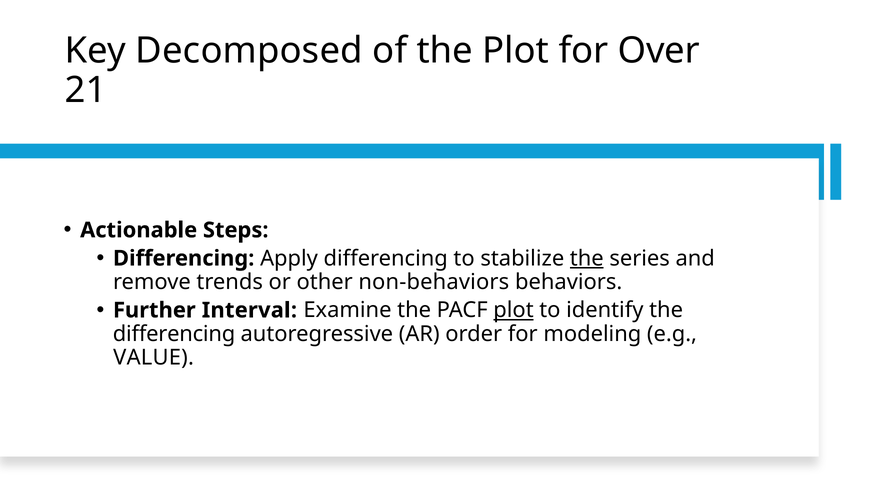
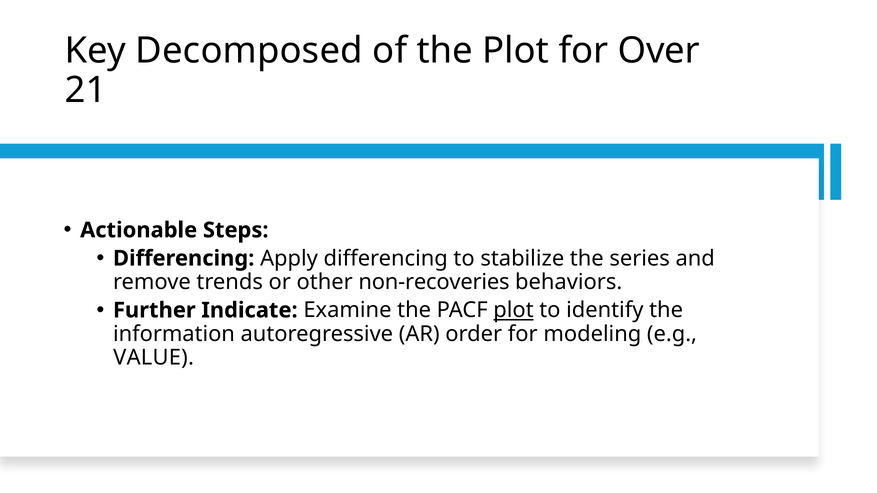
the at (587, 259) underline: present -> none
non-behaviors: non-behaviors -> non-recoveries
Interval: Interval -> Indicate
differencing at (174, 334): differencing -> information
